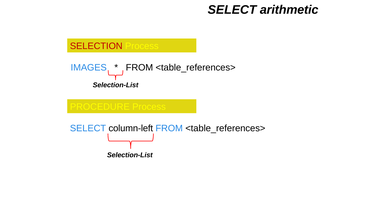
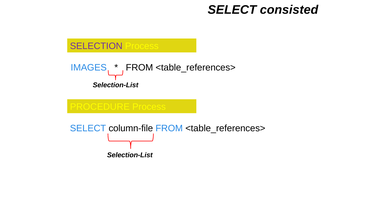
arithmetic: arithmetic -> consisted
SELECTION colour: red -> purple
column-left: column-left -> column-file
